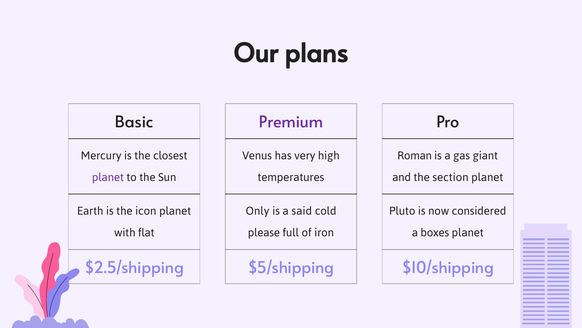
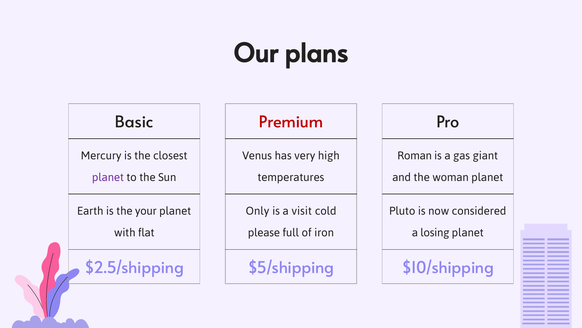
Premium colour: purple -> red
section: section -> woman
icon: icon -> your
said: said -> visit
boxes: boxes -> losing
